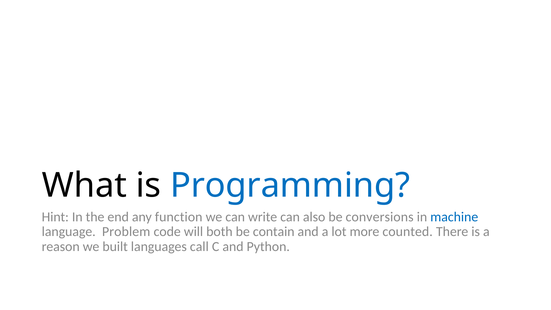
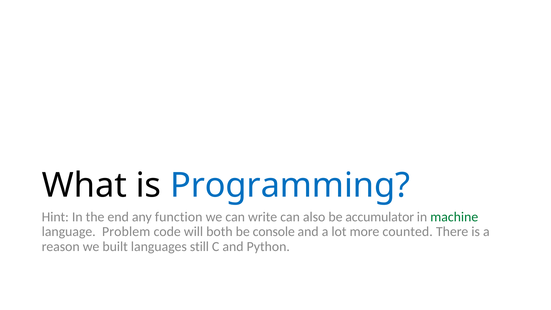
conversions: conversions -> accumulator
machine colour: blue -> green
contain: contain -> console
call: call -> still
